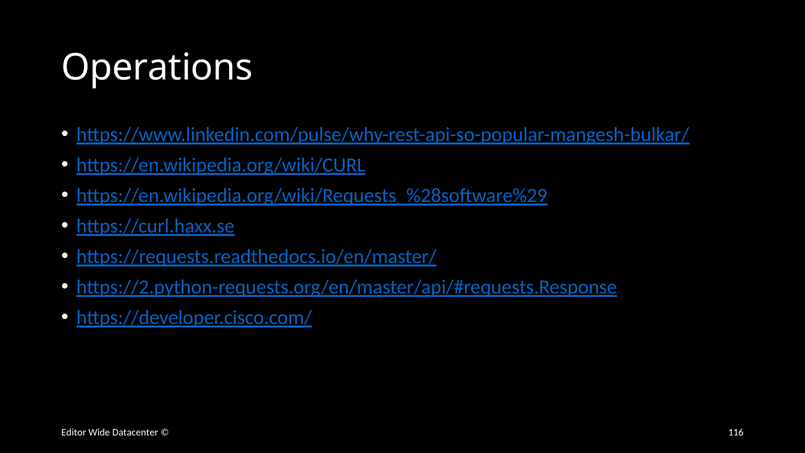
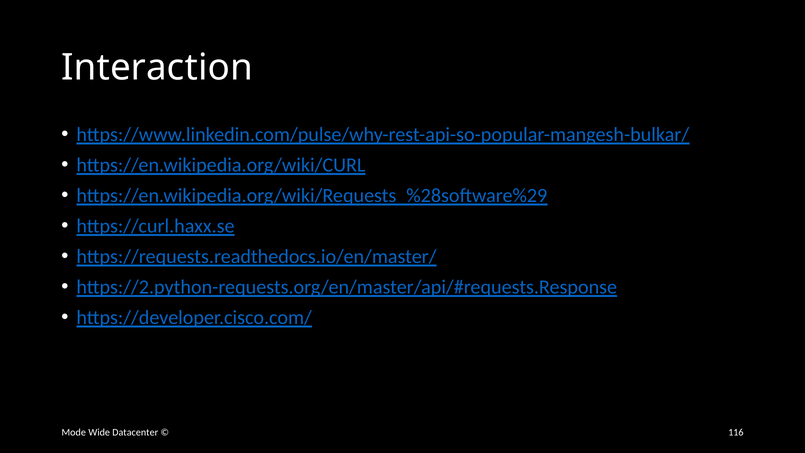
Operations: Operations -> Interaction
Editor: Editor -> Mode
